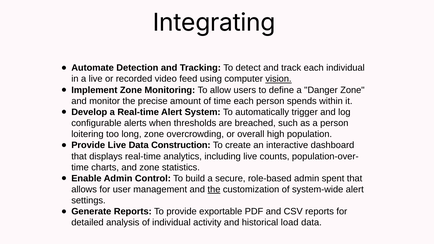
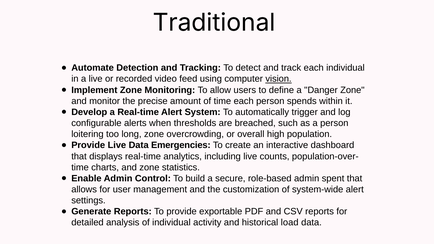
Integrating: Integrating -> Traditional
Construction: Construction -> Emergencies
the at (214, 190) underline: present -> none
